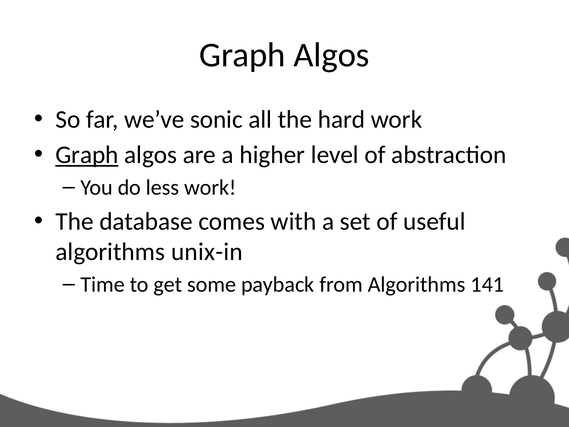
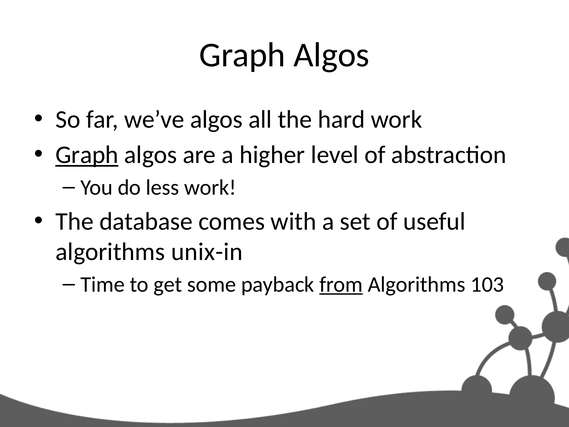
we’ve sonic: sonic -> algos
from underline: none -> present
141: 141 -> 103
